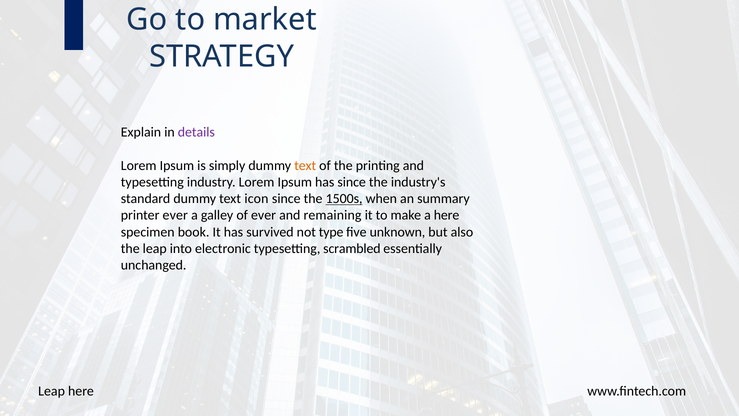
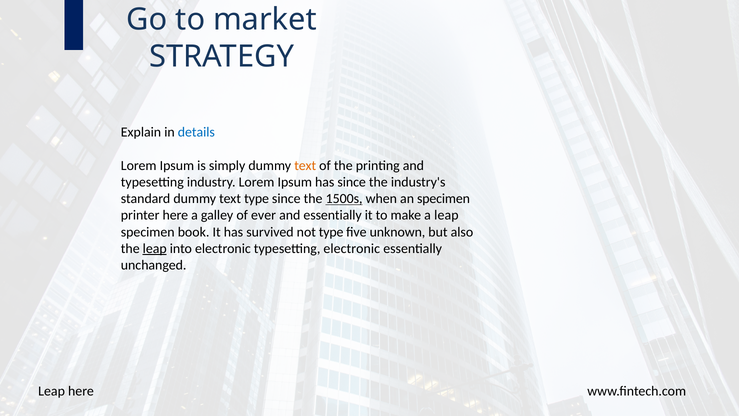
details colour: purple -> blue
text icon: icon -> type
an summary: summary -> specimen
printer ever: ever -> here
and remaining: remaining -> essentially
a here: here -> leap
leap at (155, 249) underline: none -> present
typesetting scrambled: scrambled -> electronic
